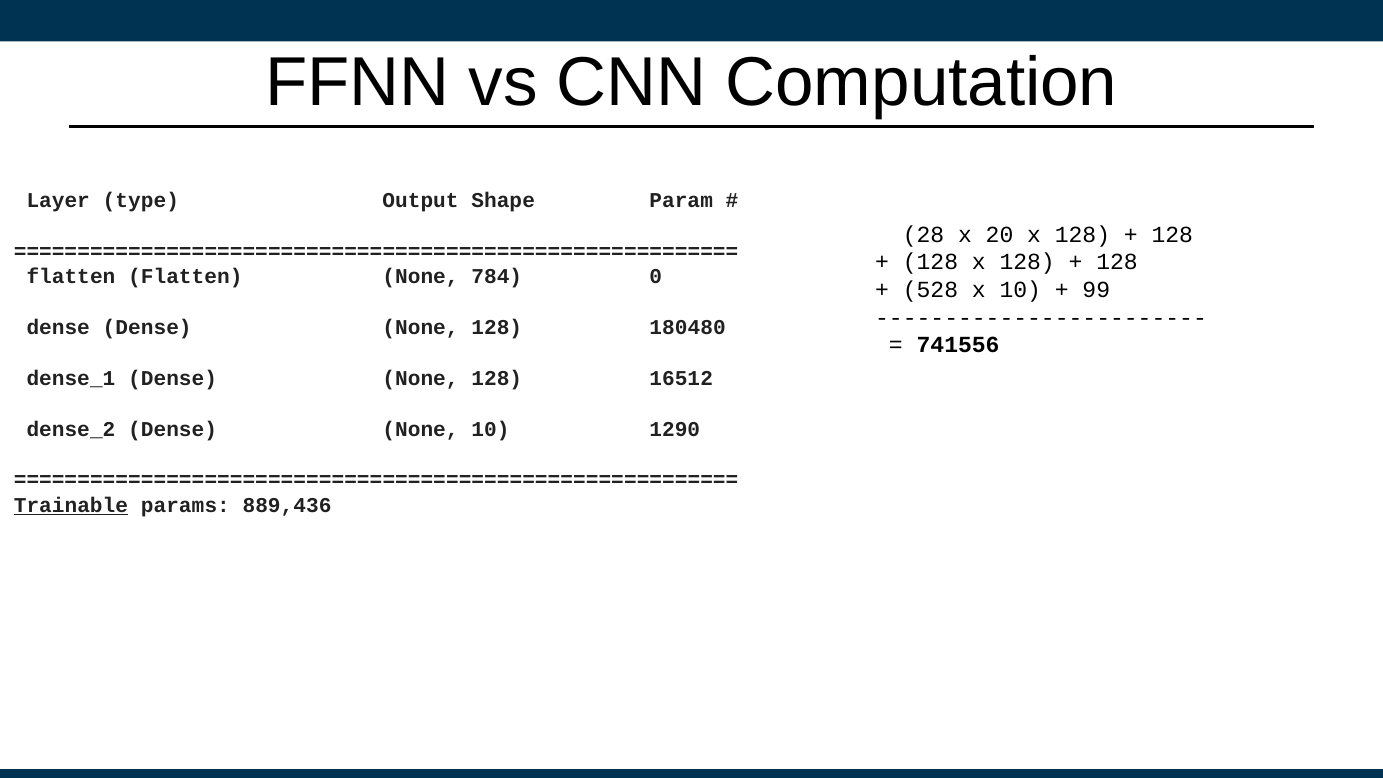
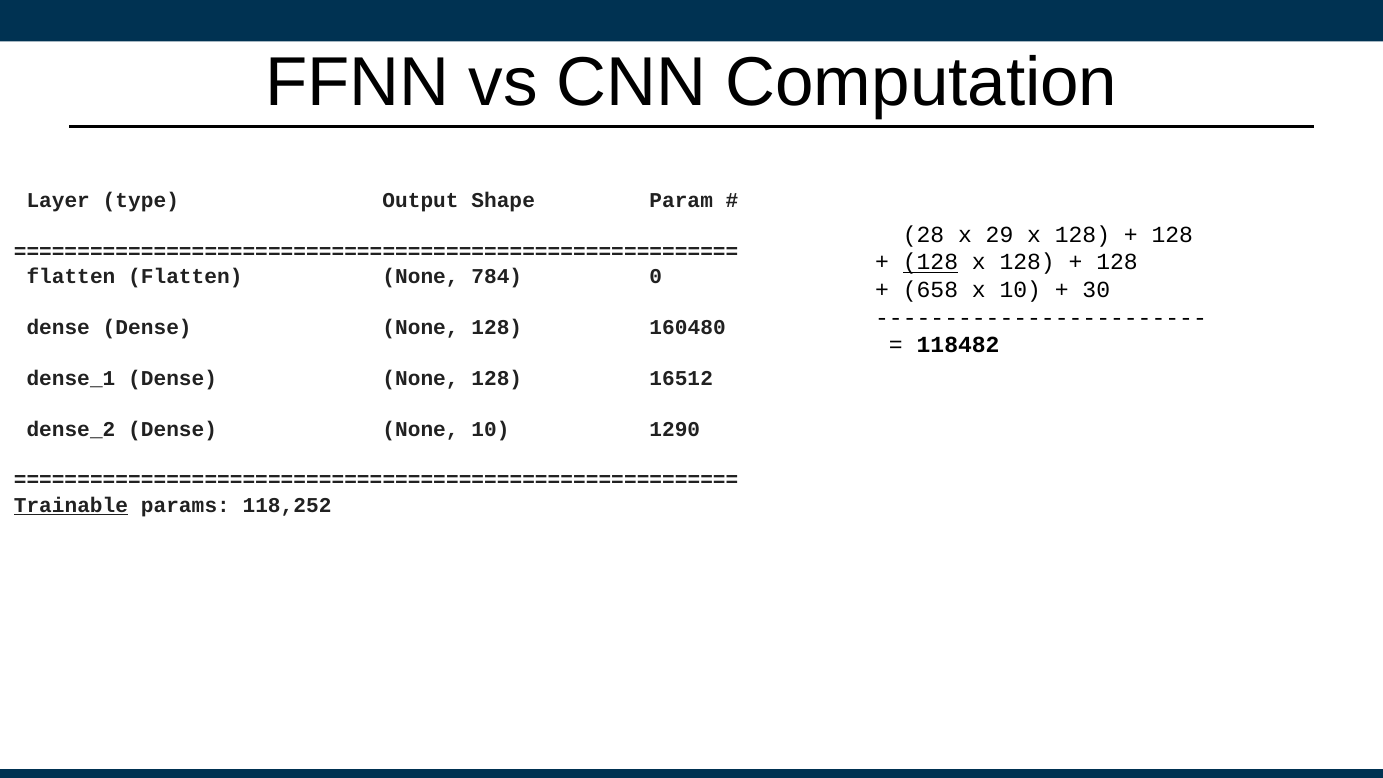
20: 20 -> 29
128 at (930, 262) underline: none -> present
528: 528 -> 658
99: 99 -> 30
180480: 180480 -> 160480
741556: 741556 -> 118482
889,436: 889,436 -> 118,252
